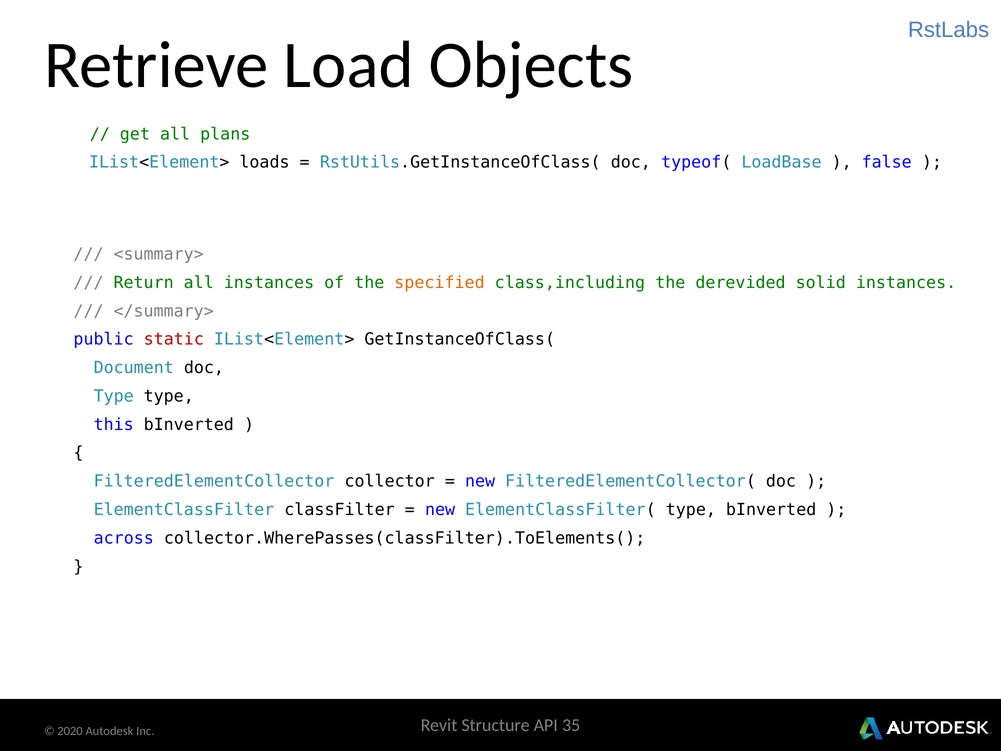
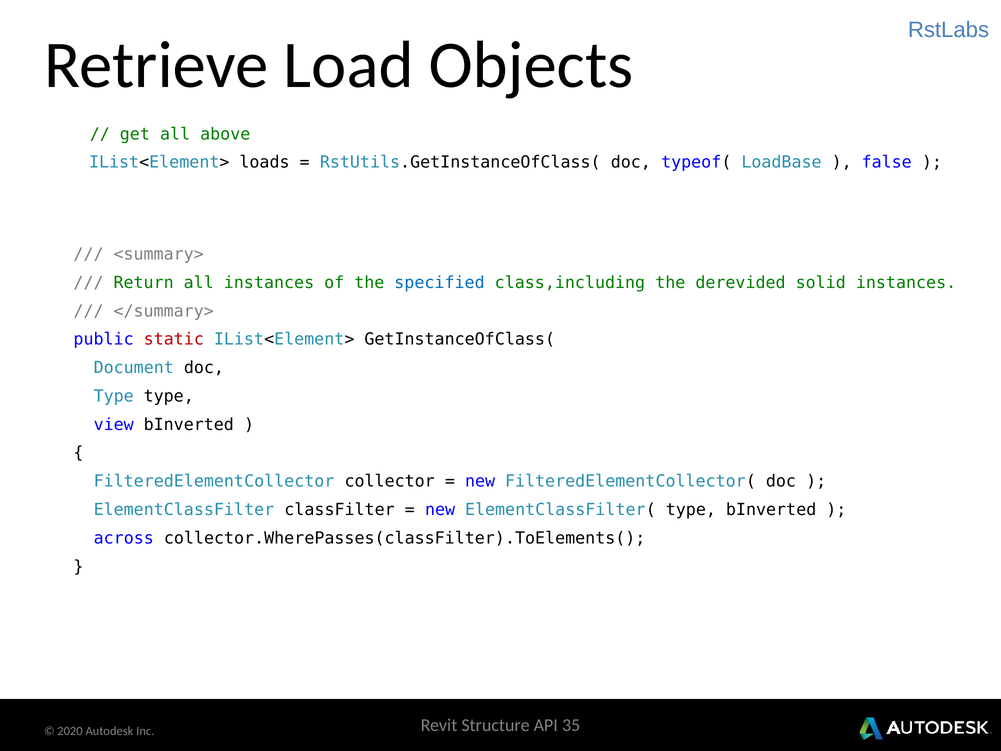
plans: plans -> above
specified colour: orange -> blue
this: this -> view
